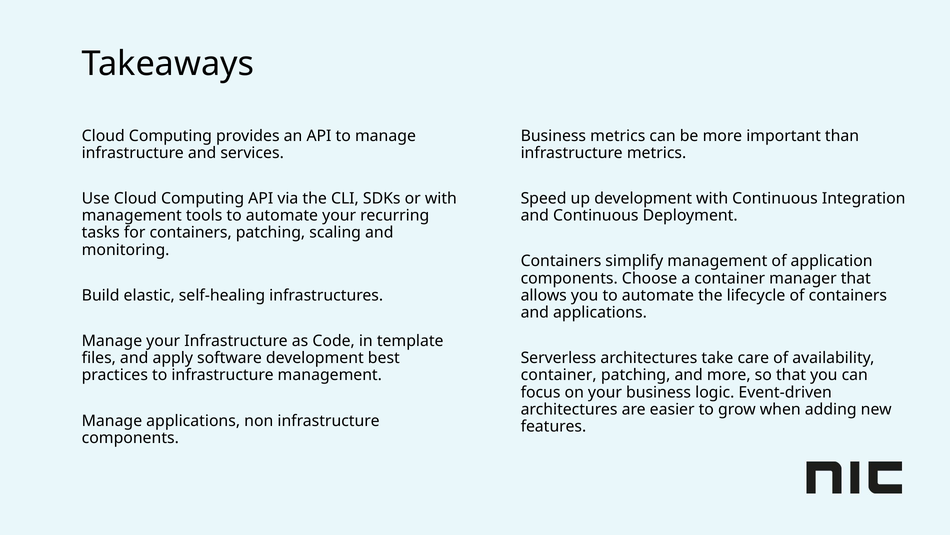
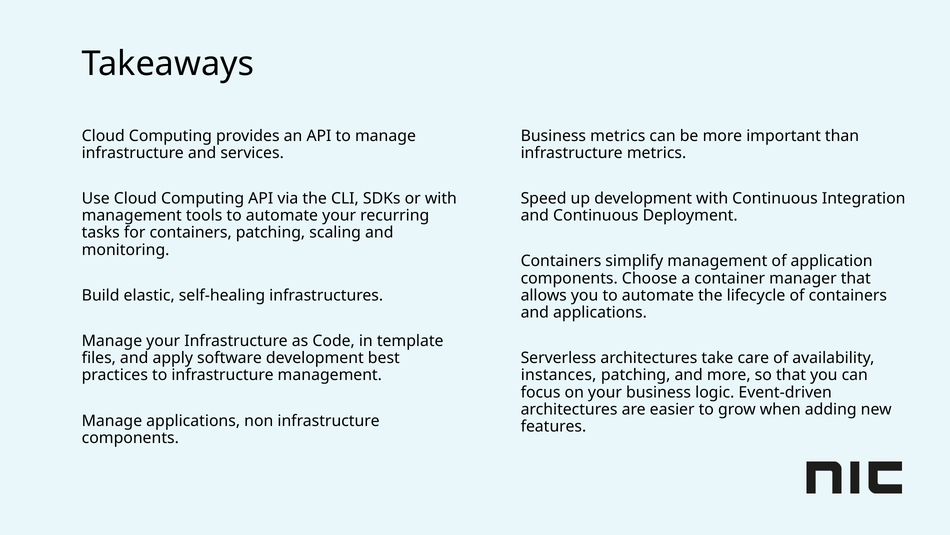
container at (559, 375): container -> instances
